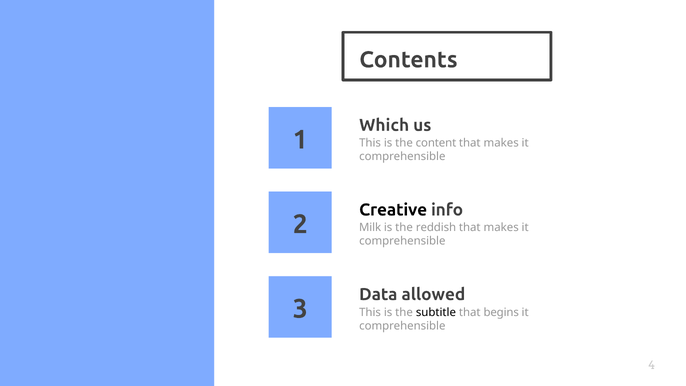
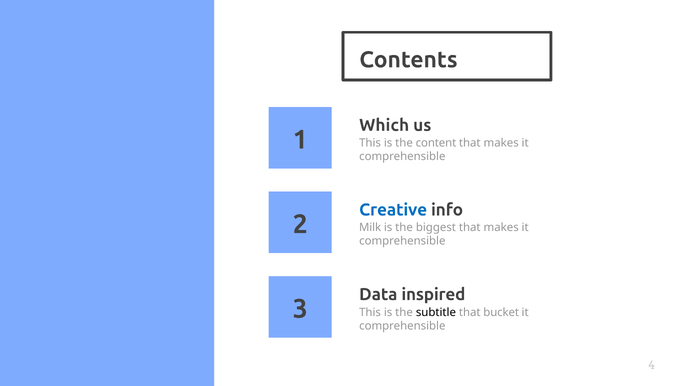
Creative colour: black -> blue
reddish: reddish -> biggest
allowed: allowed -> inspired
begins: begins -> bucket
